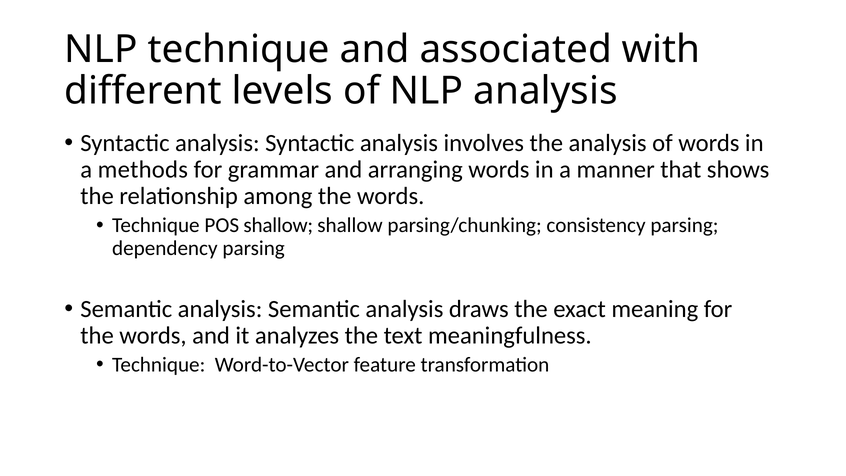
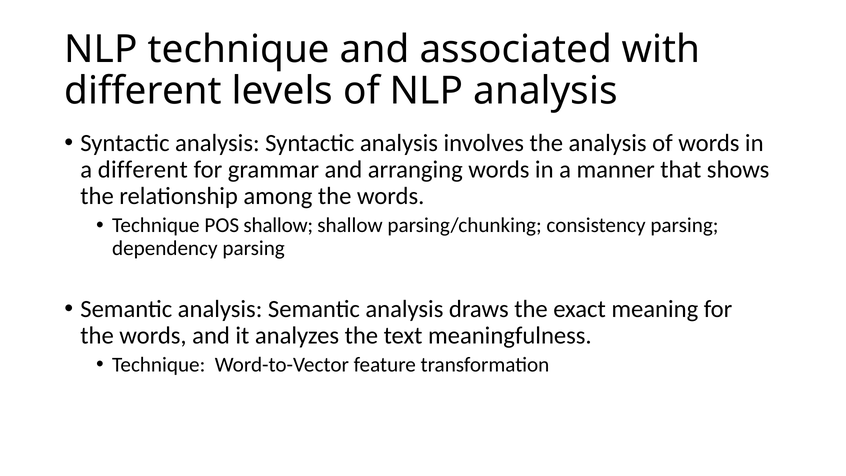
a methods: methods -> different
